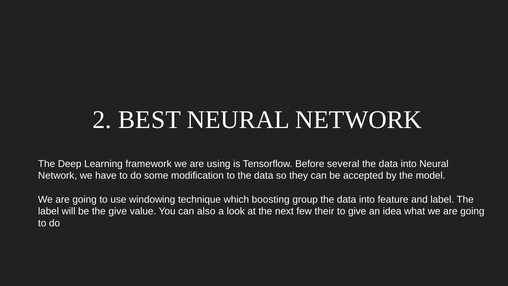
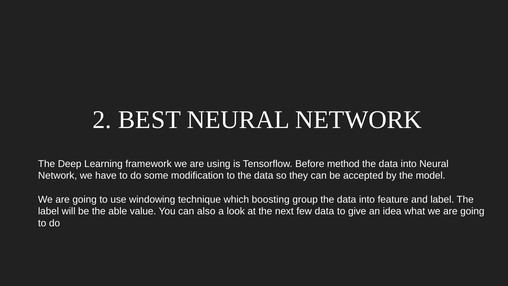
several: several -> method
the give: give -> able
few their: their -> data
